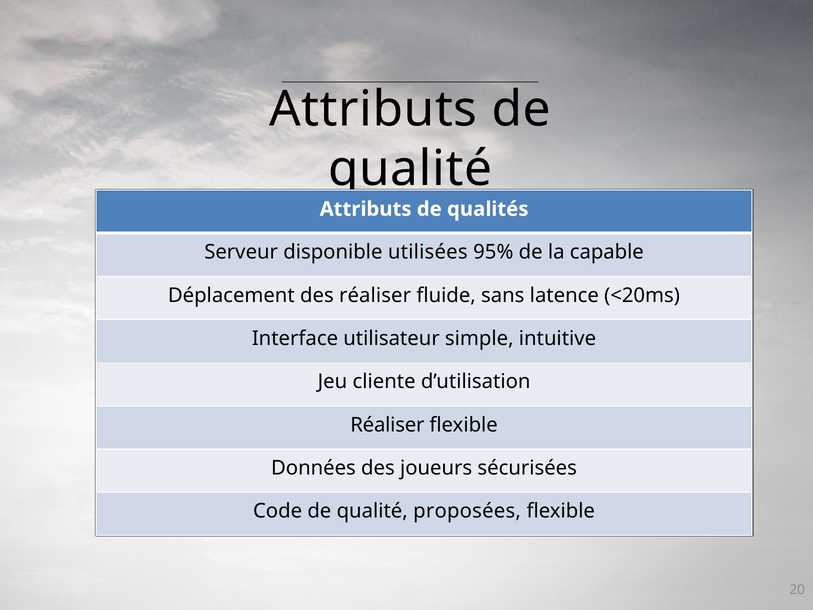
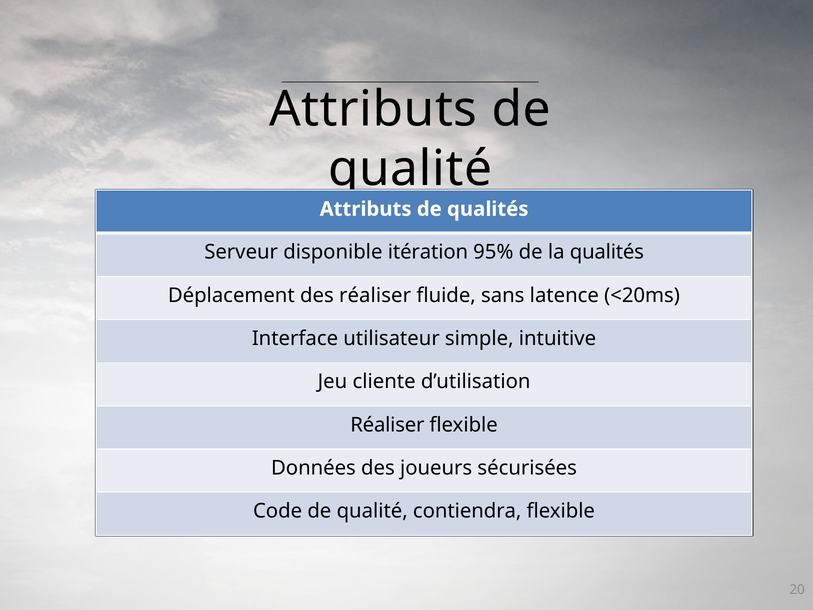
utilisées: utilisées -> itération
la capable: capable -> qualités
proposées: proposées -> contiendra
